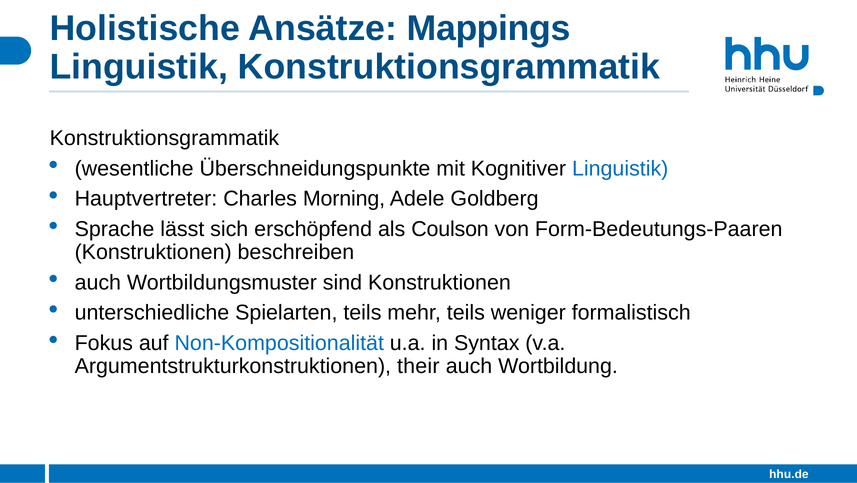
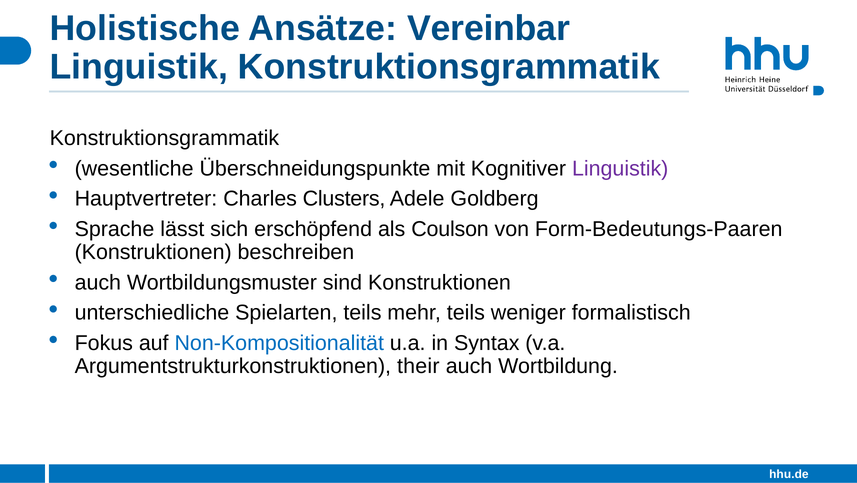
Mappings: Mappings -> Vereinbar
Linguistik at (620, 168) colour: blue -> purple
Morning: Morning -> Clusters
